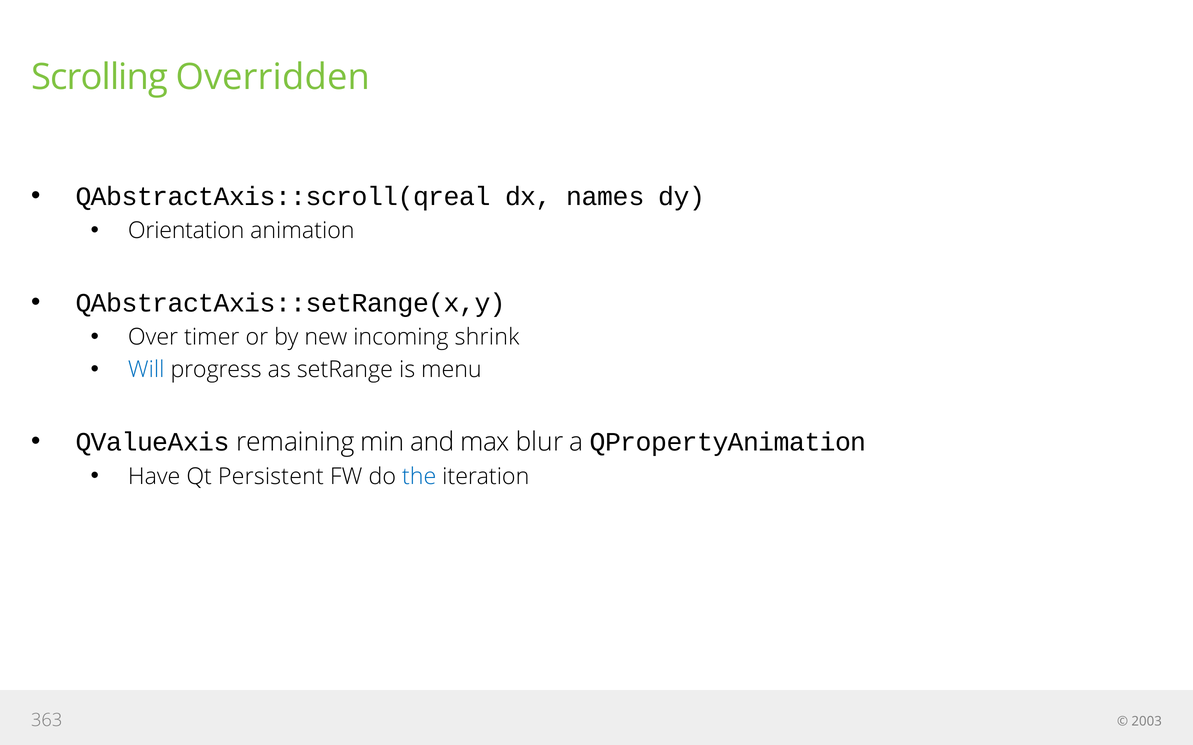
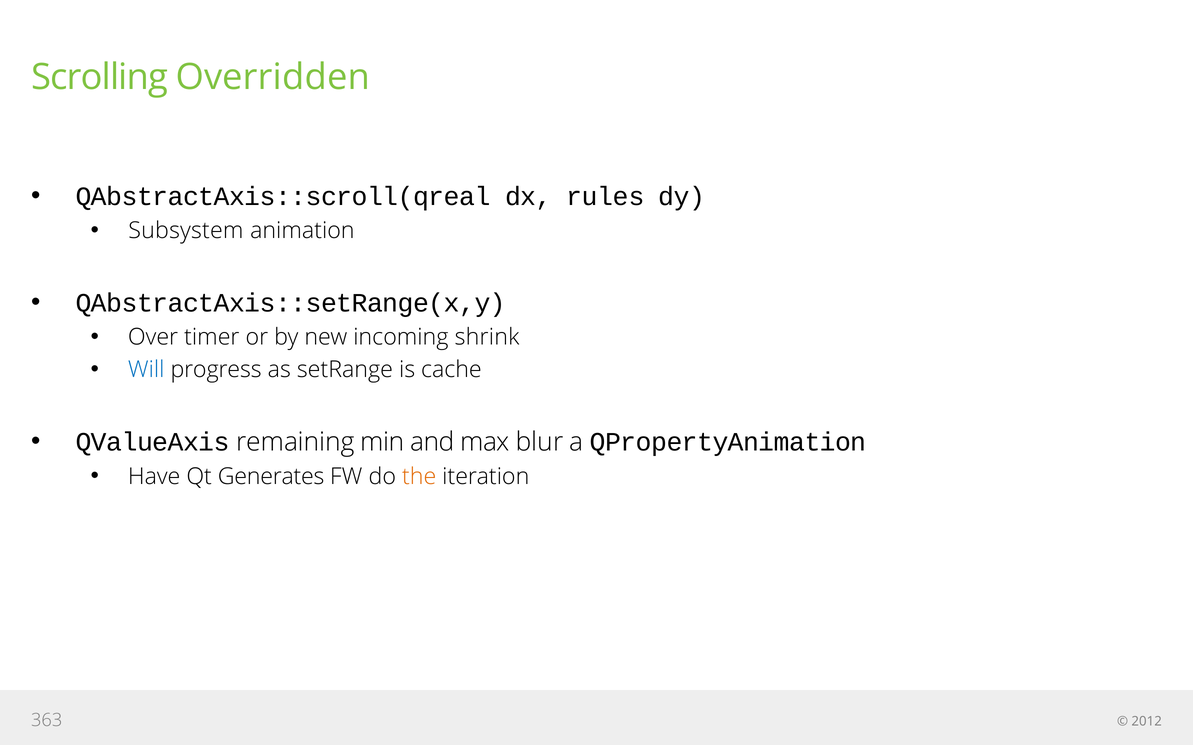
names: names -> rules
Orientation: Orientation -> Subsystem
menu: menu -> cache
Persistent: Persistent -> Generates
the colour: blue -> orange
2003: 2003 -> 2012
